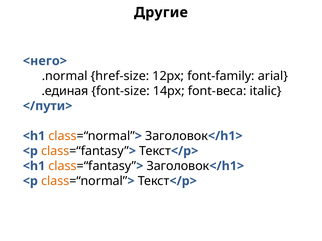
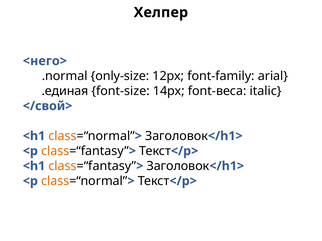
Другие: Другие -> Хелпер
href-size: href-size -> only-size
</пути>: </пути> -> </свой>
